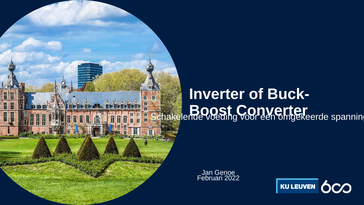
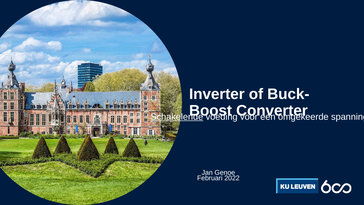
Schakelende underline: none -> present
